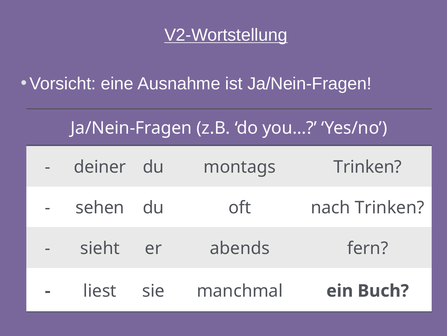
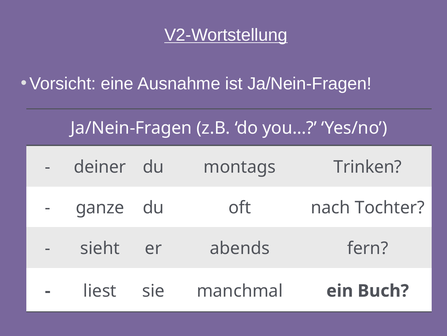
sehen: sehen -> ganze
nach Trinken: Trinken -> Tochter
